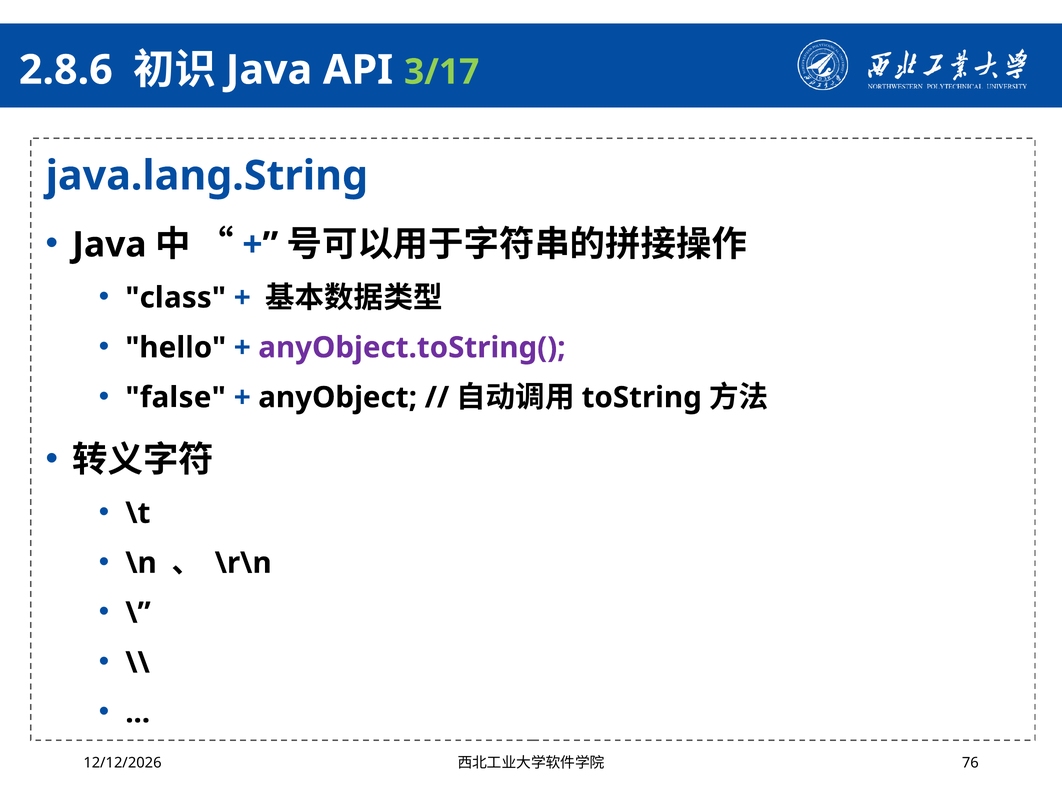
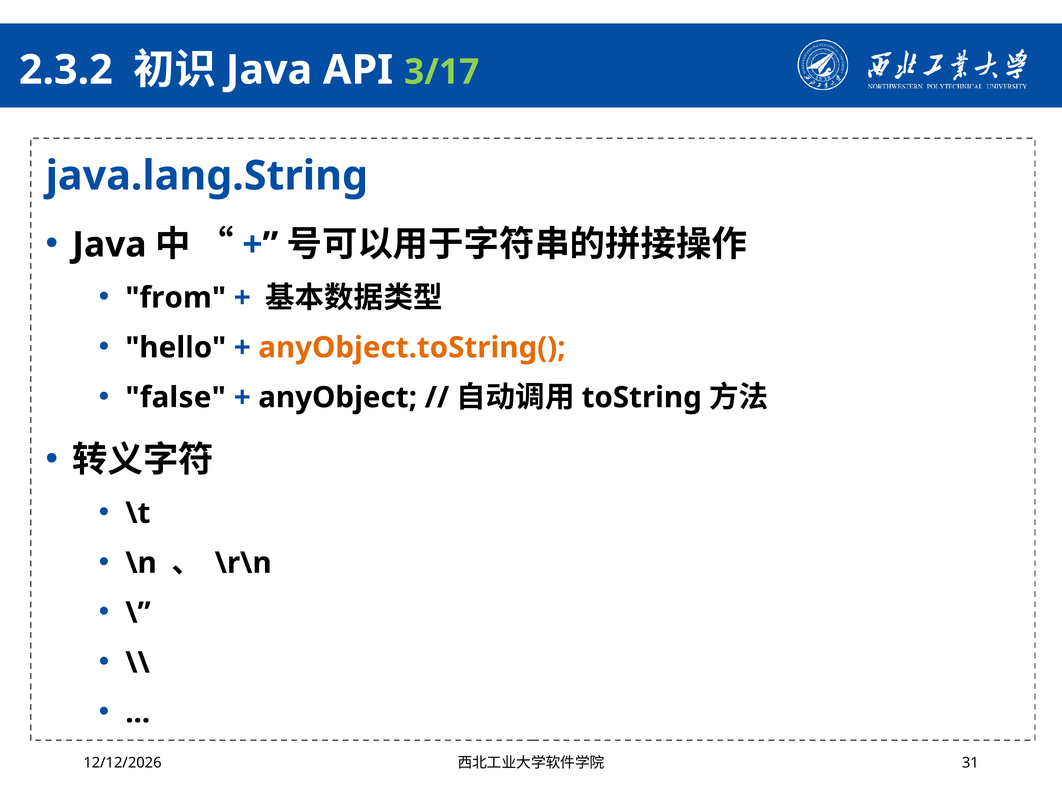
2.8.6: 2.8.6 -> 2.3.2
class: class -> from
anyObject.toString( colour: purple -> orange
76: 76 -> 31
